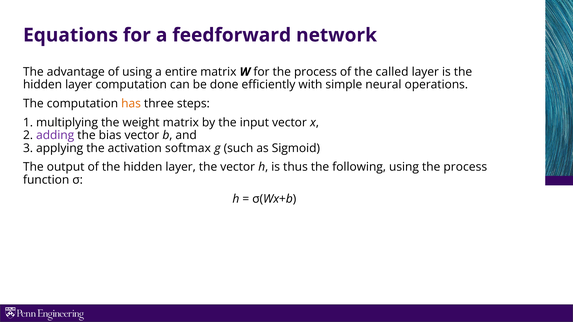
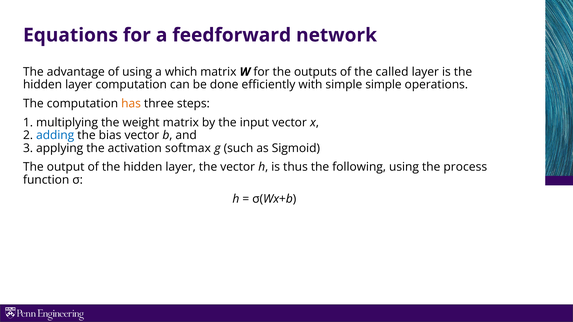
entire: entire -> which
for the process: process -> outputs
simple neural: neural -> simple
adding colour: purple -> blue
